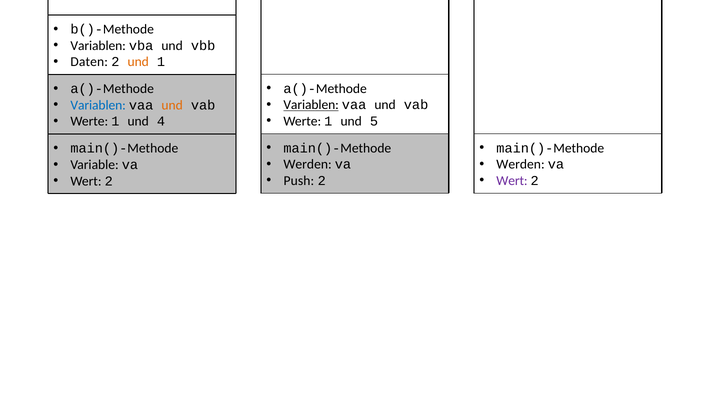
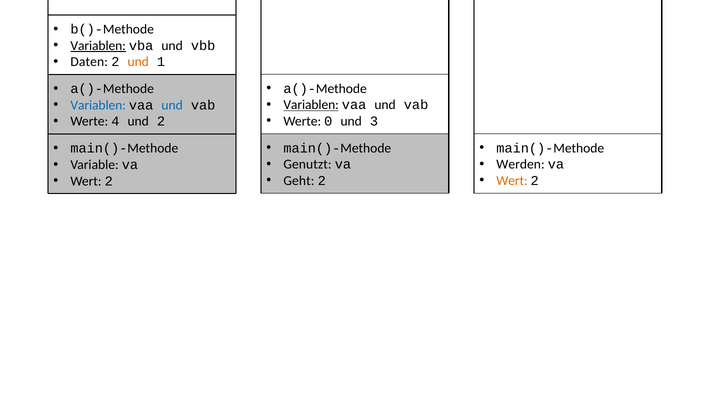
Variablen at (98, 46) underline: none -> present
und at (172, 105) colour: orange -> blue
1 at (328, 121): 1 -> 0
5: 5 -> 3
1 at (115, 121): 1 -> 4
und 4: 4 -> 2
Werden at (308, 164): Werden -> Genutzt
Push: Push -> Geht
Wert at (512, 181) colour: purple -> orange
